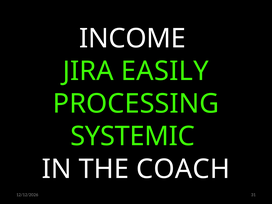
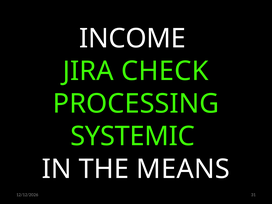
EASILY: EASILY -> CHECK
COACH: COACH -> MEANS
